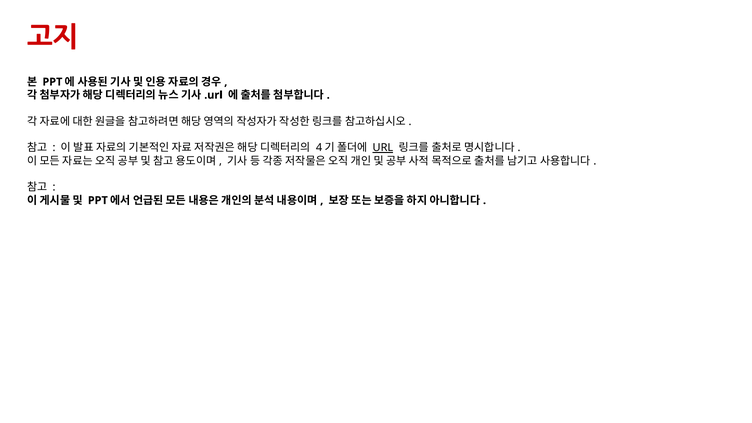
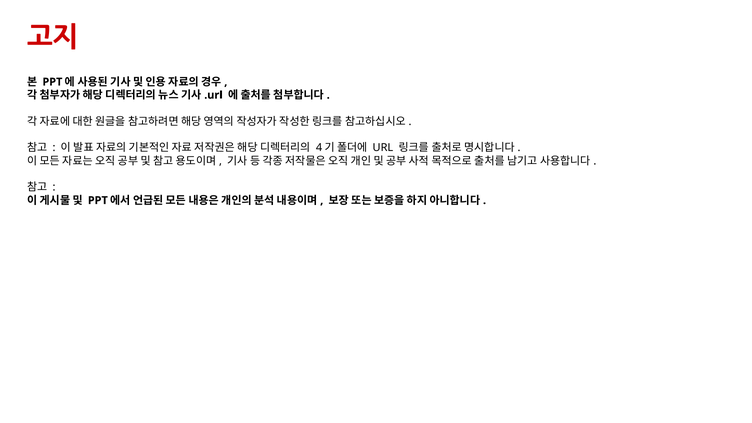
URL underline: present -> none
